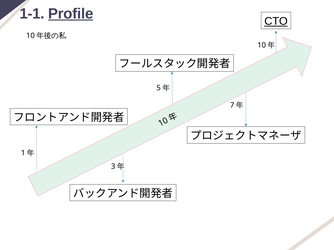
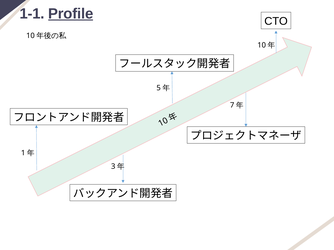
CTO underline: present -> none
